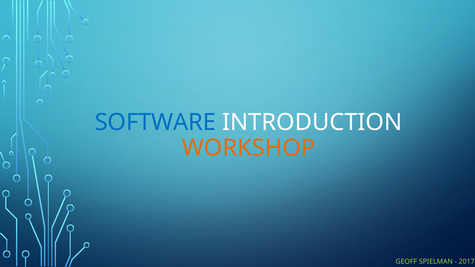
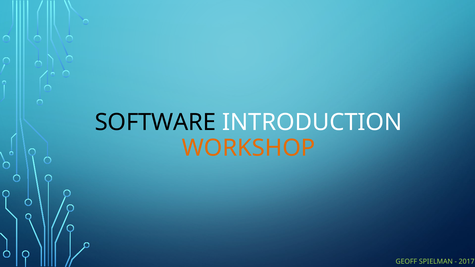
SOFTWARE colour: blue -> black
